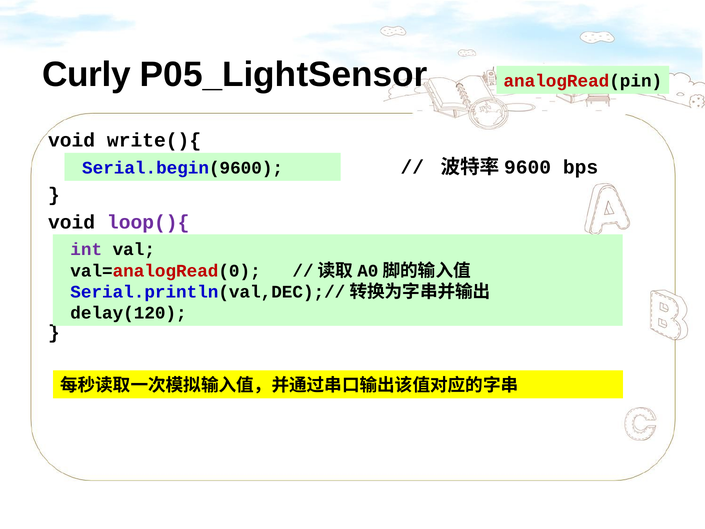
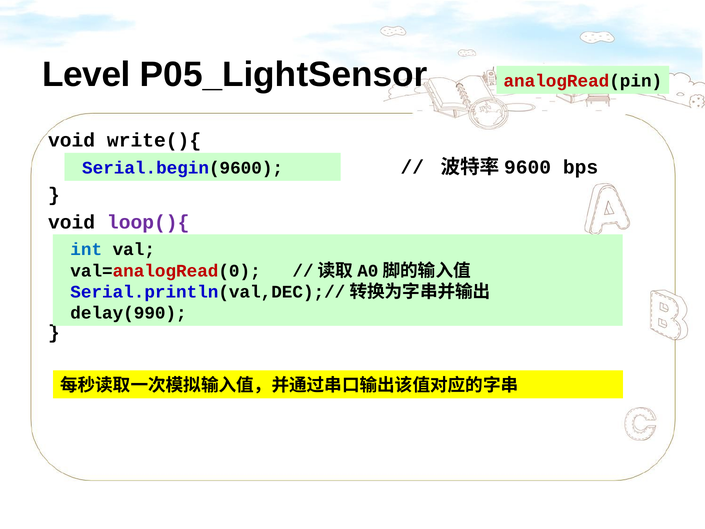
Curly: Curly -> Level
int colour: purple -> blue
delay(120: delay(120 -> delay(990
